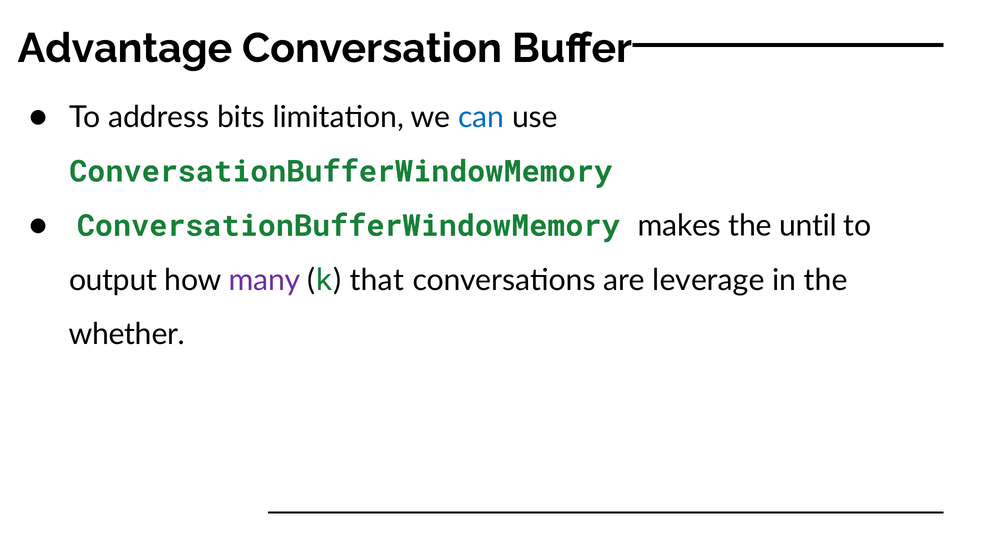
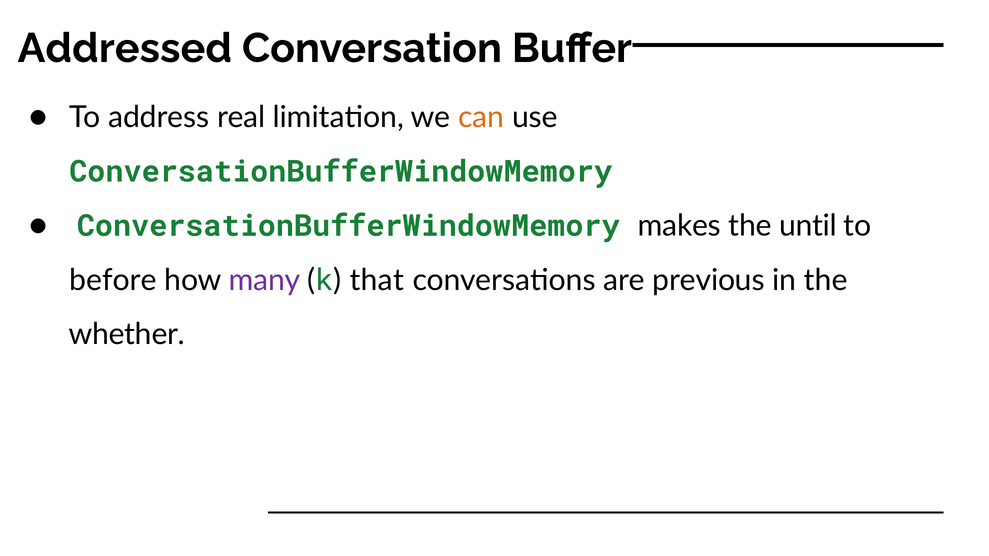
Advantage: Advantage -> Addressed
bits: bits -> real
can colour: blue -> orange
output: output -> before
leverage: leverage -> previous
